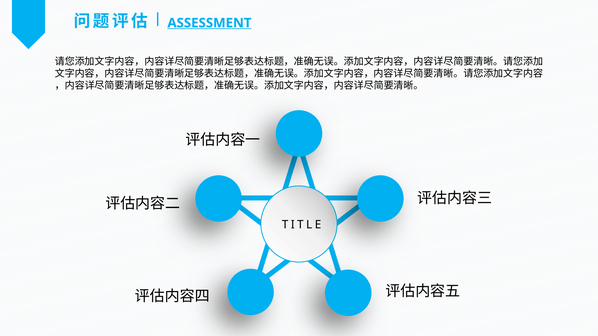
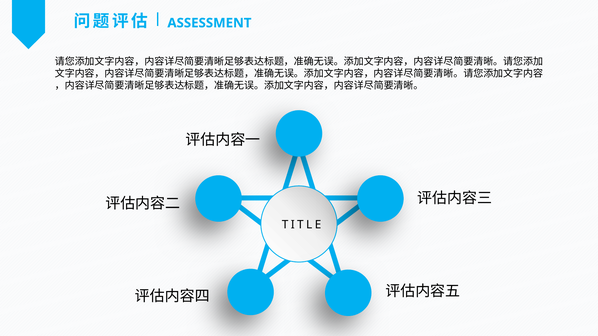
ASSESSMENT underline: present -> none
